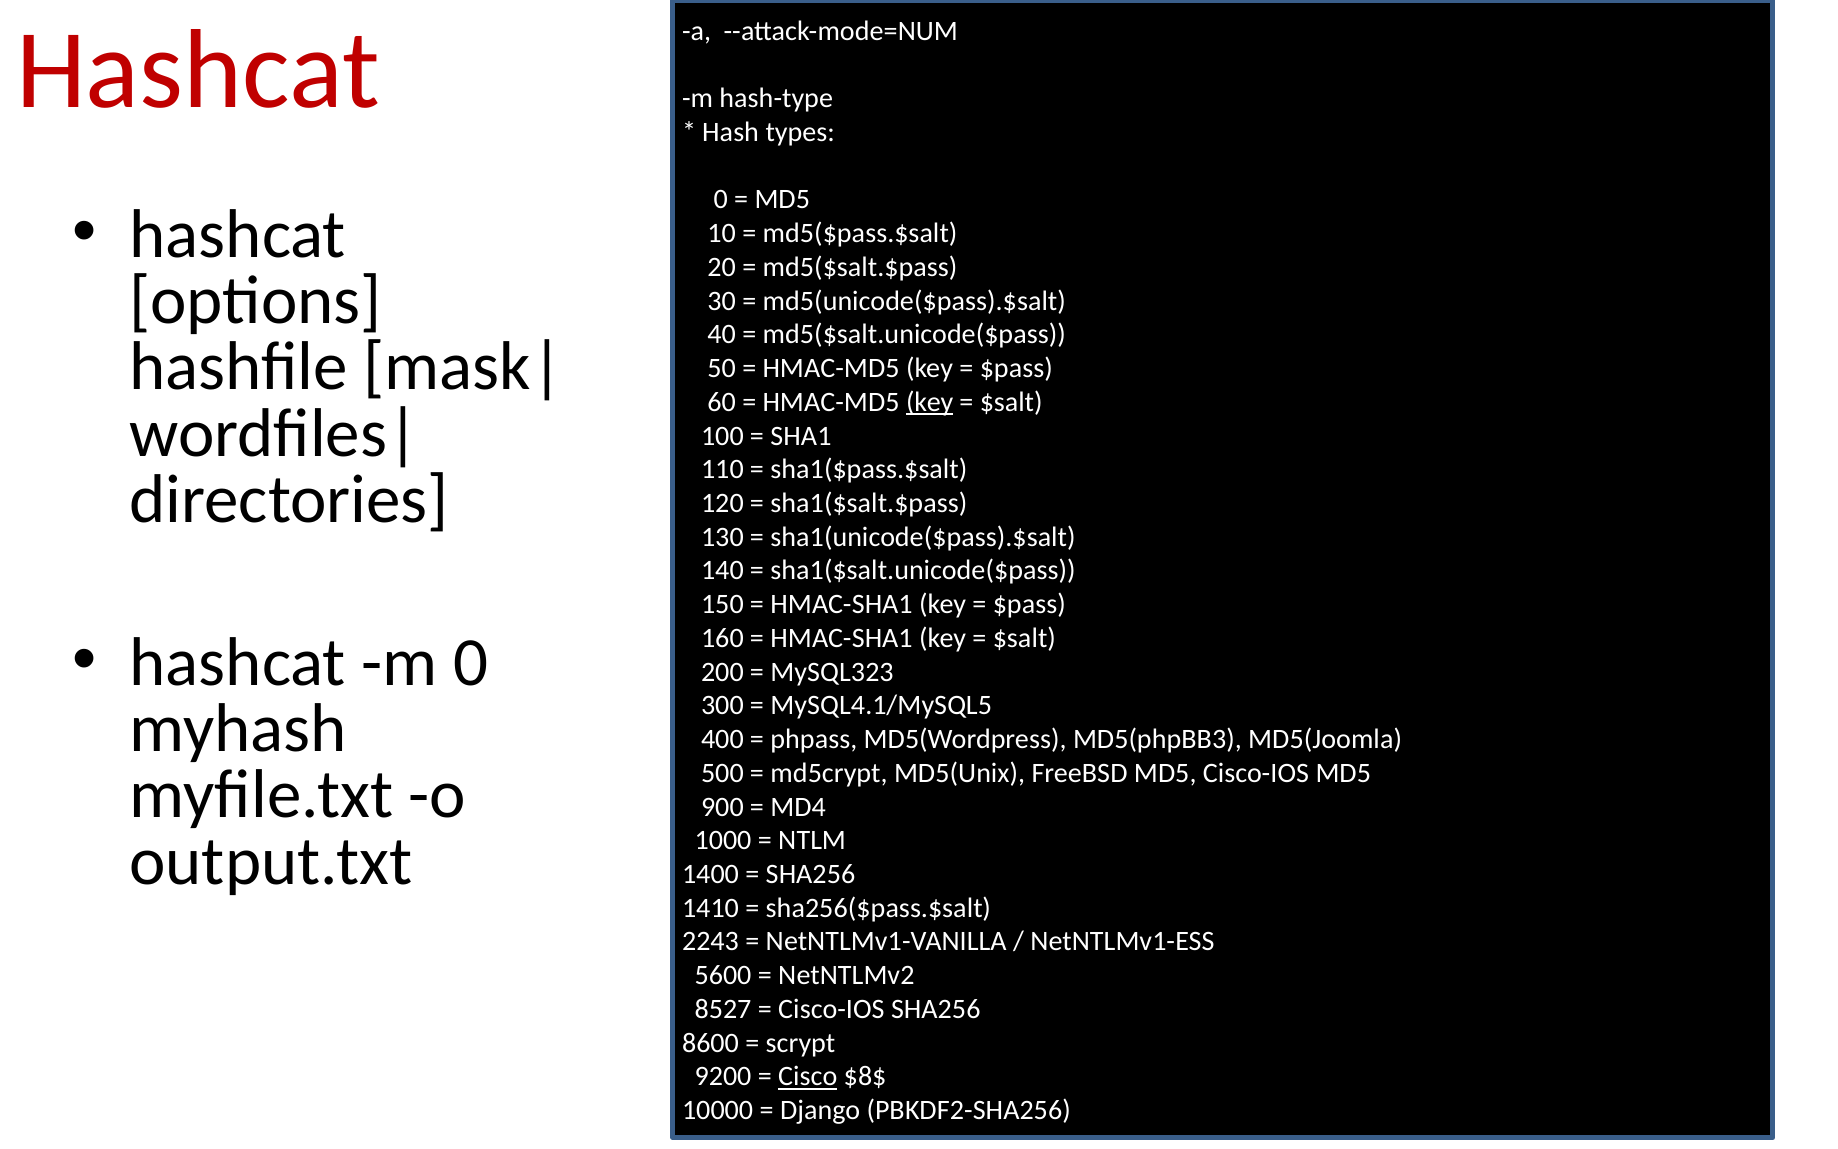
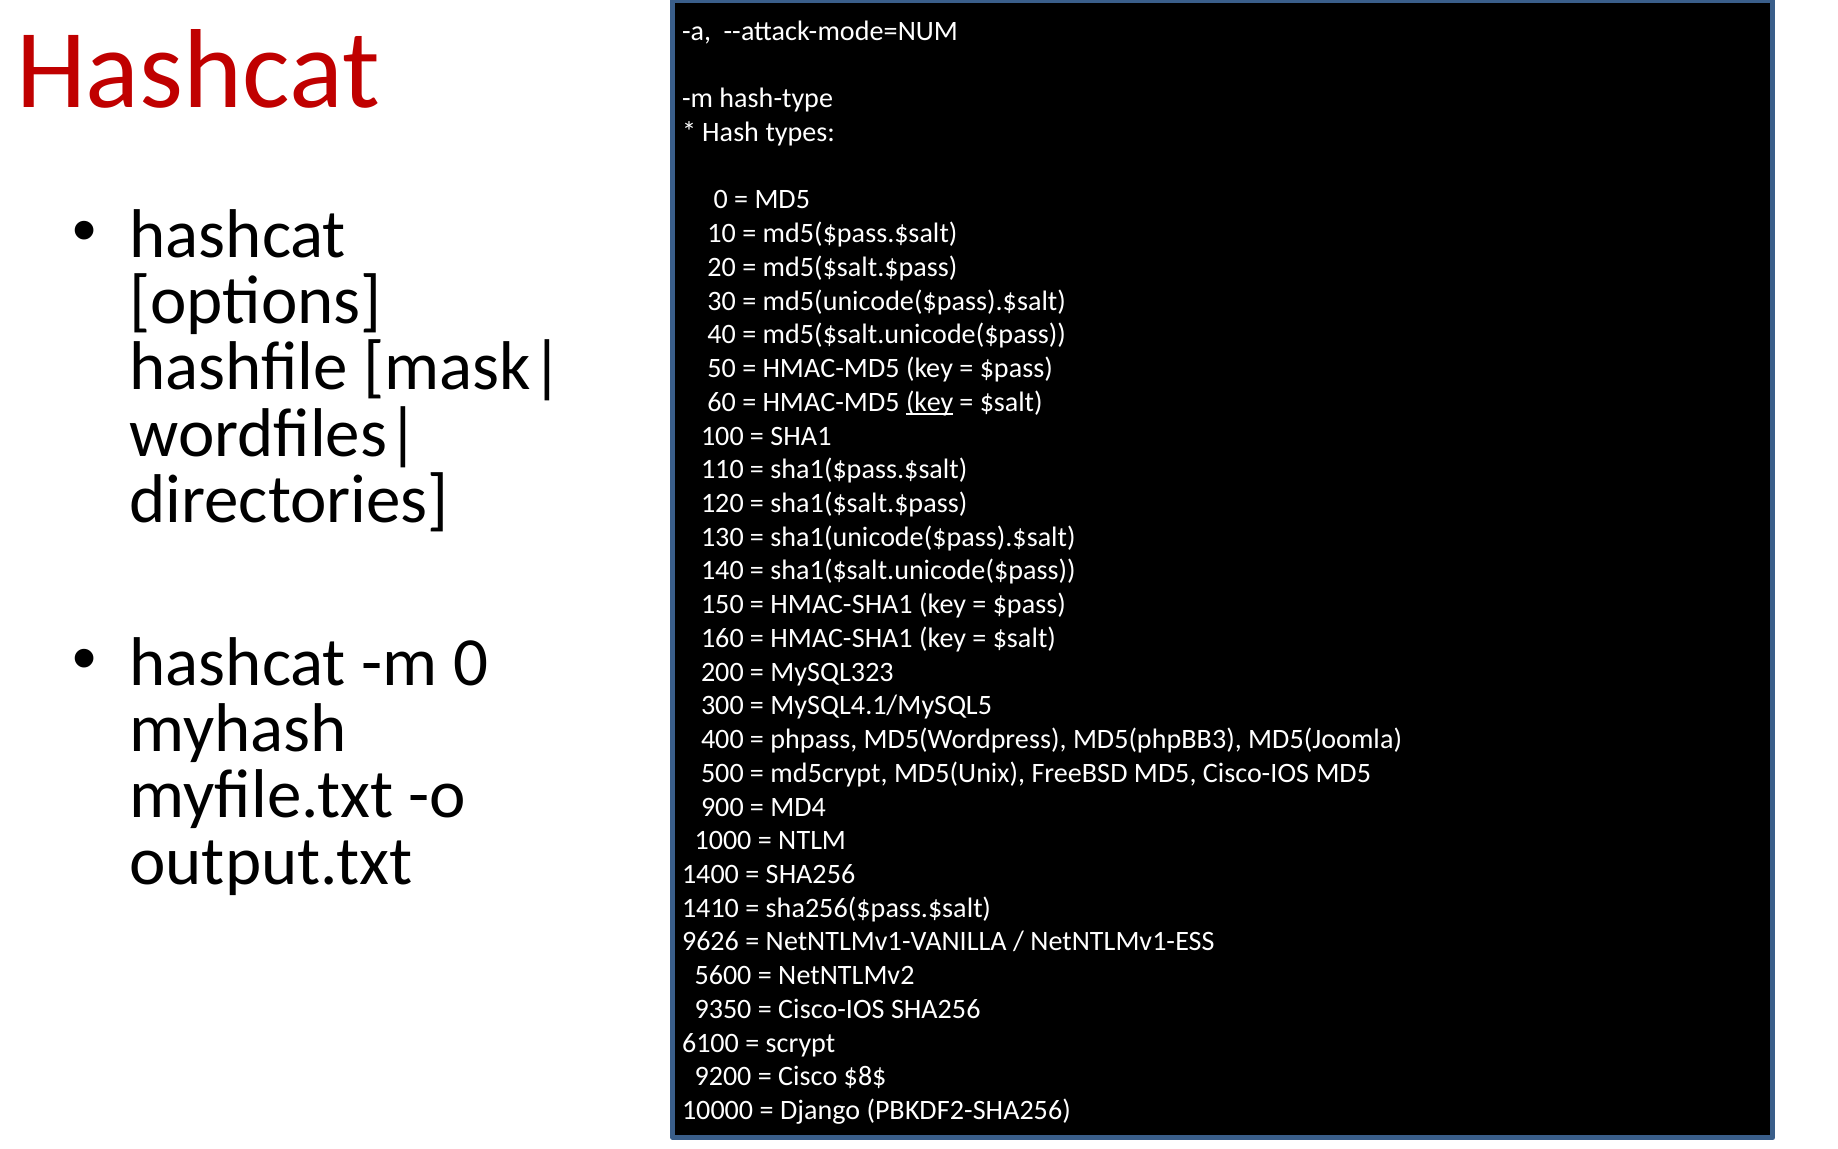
2243: 2243 -> 9626
8527: 8527 -> 9350
8600: 8600 -> 6100
Cisco underline: present -> none
